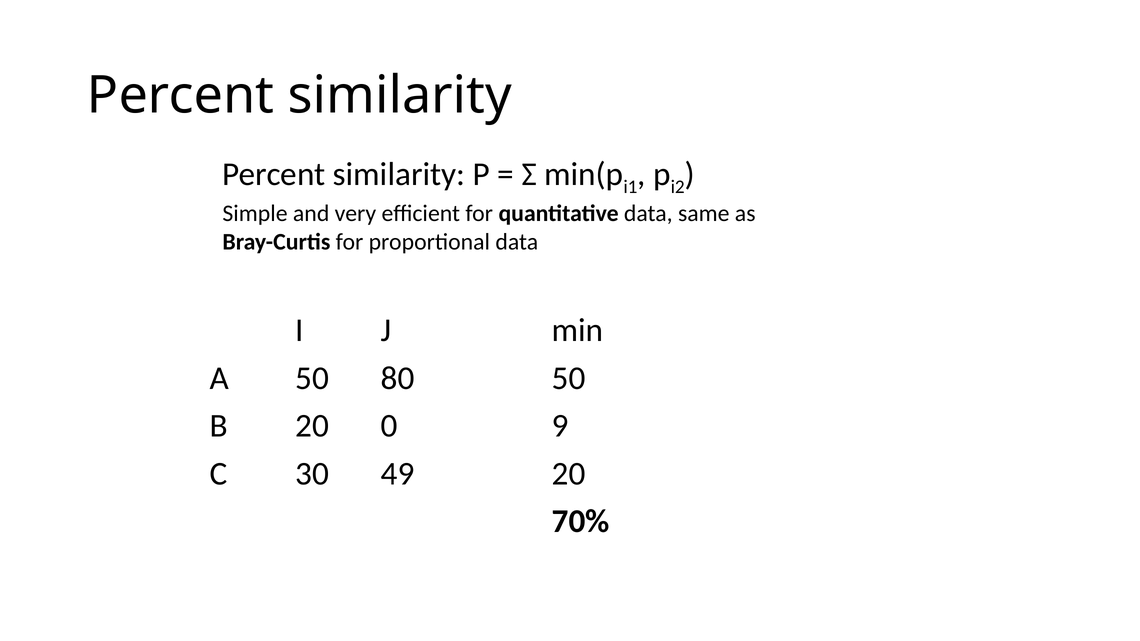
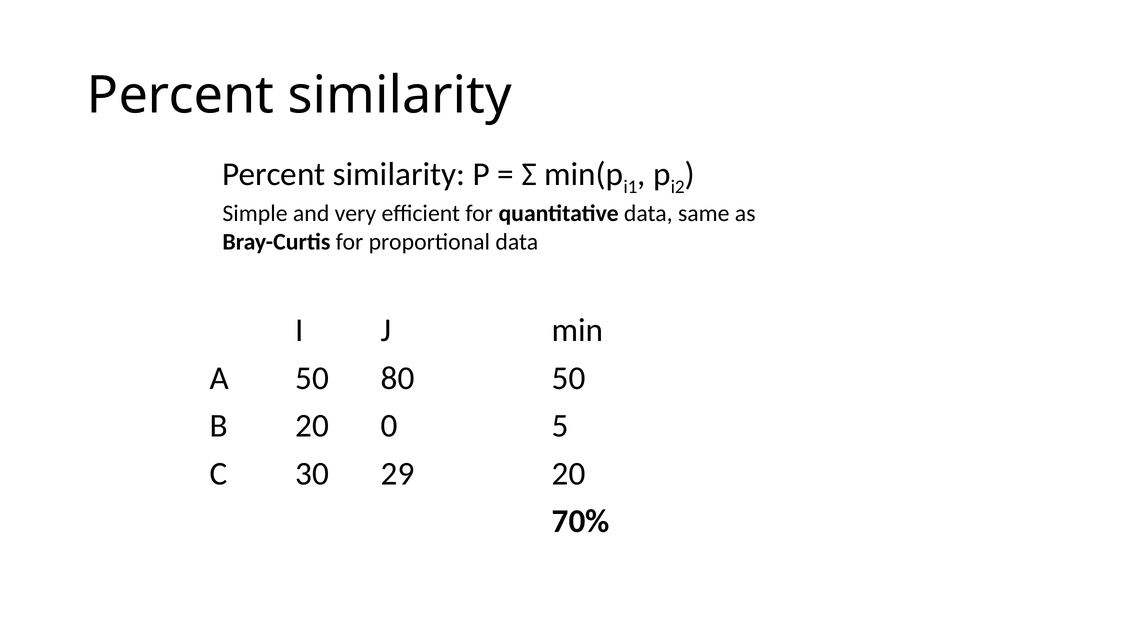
9: 9 -> 5
49: 49 -> 29
